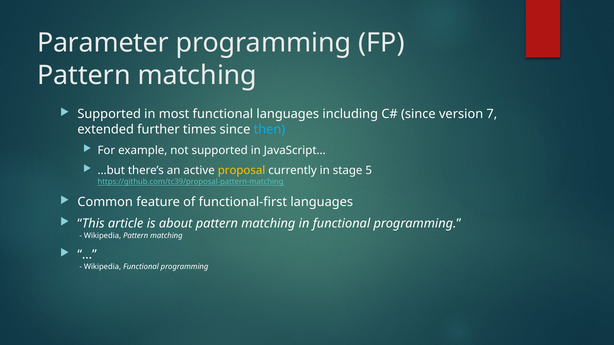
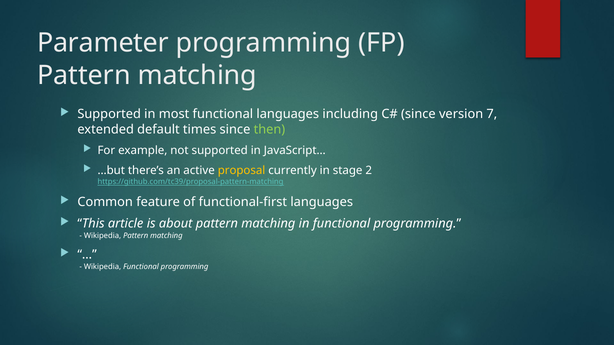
further: further -> default
then colour: light blue -> light green
5: 5 -> 2
